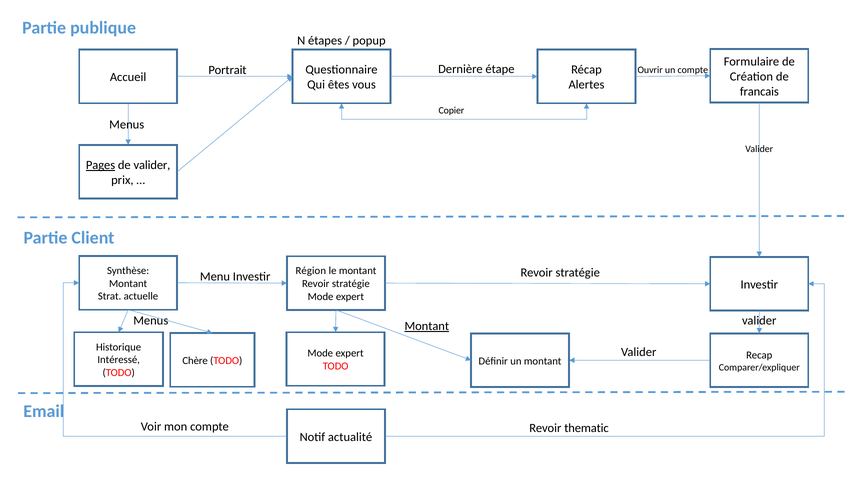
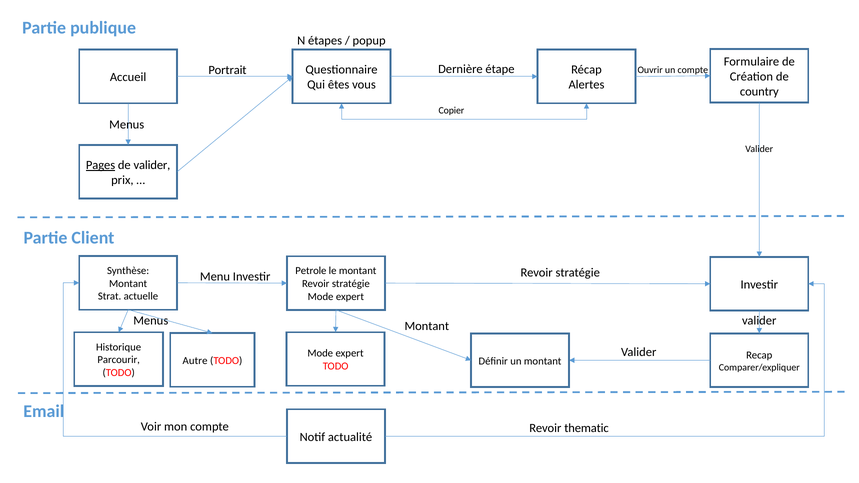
francais: francais -> country
Région: Région -> Petrole
Montant at (427, 326) underline: present -> none
Intéressé: Intéressé -> Parcourir
Chère: Chère -> Autre
